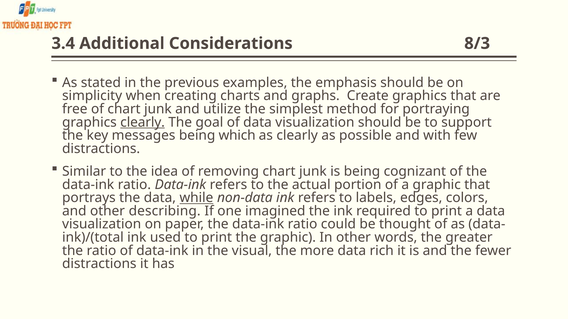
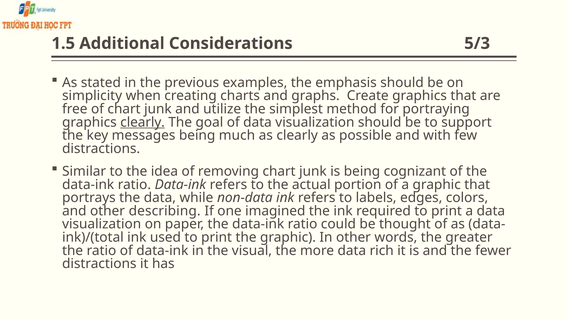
3.4: 3.4 -> 1.5
8/3: 8/3 -> 5/3
which: which -> much
while underline: present -> none
